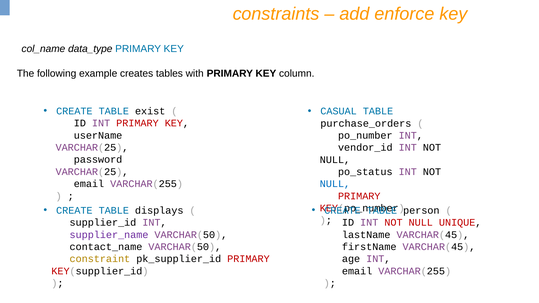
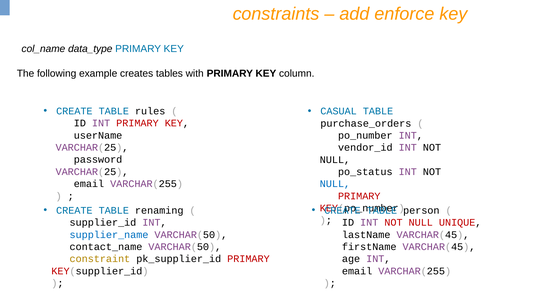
exist: exist -> rules
displays: displays -> renaming
supplier_name colour: purple -> blue
